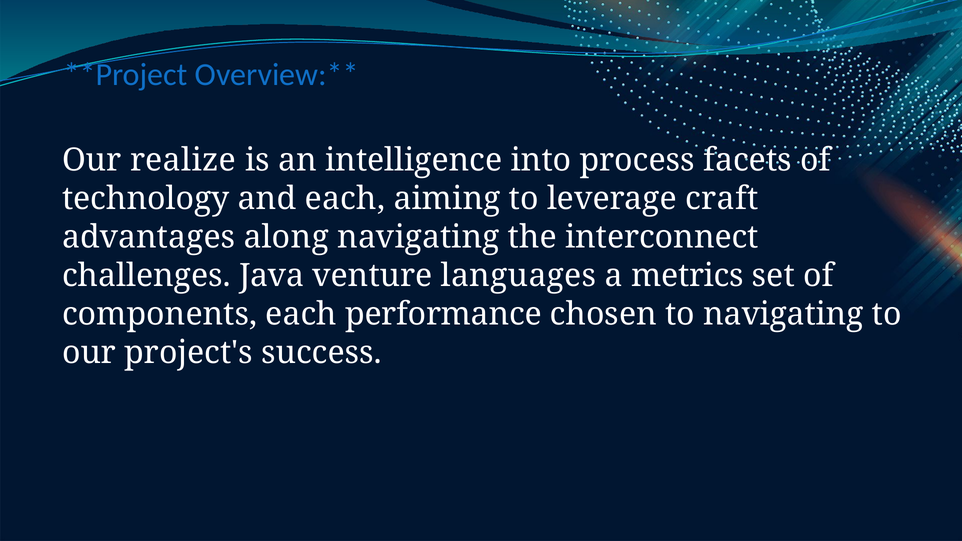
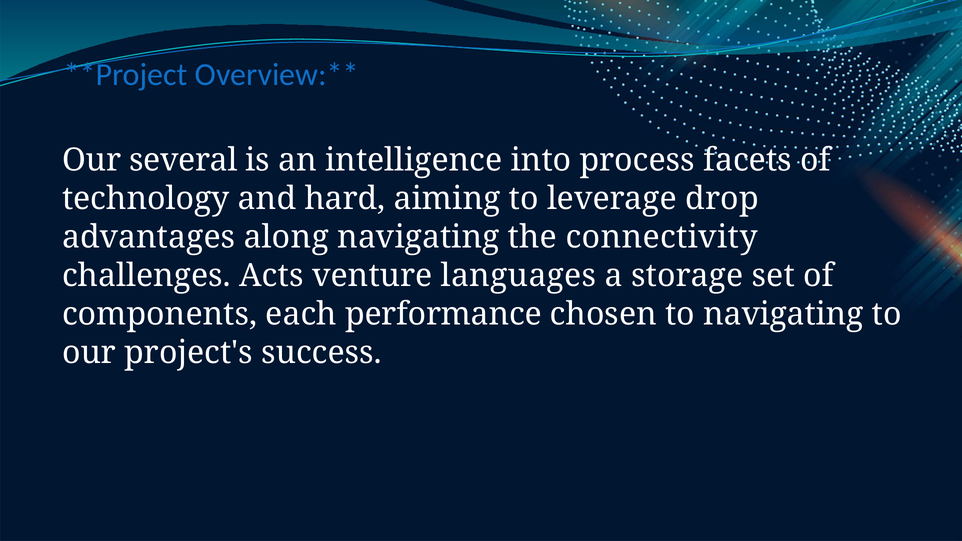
realize: realize -> several
and each: each -> hard
craft: craft -> drop
interconnect: interconnect -> connectivity
Java: Java -> Acts
metrics: metrics -> storage
